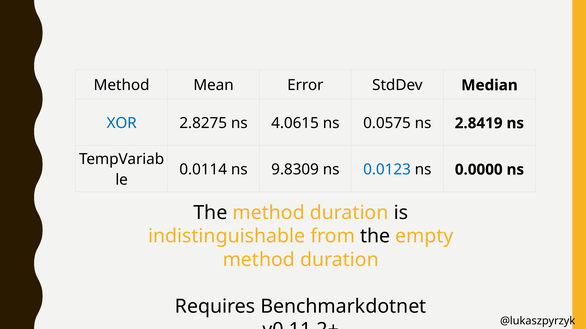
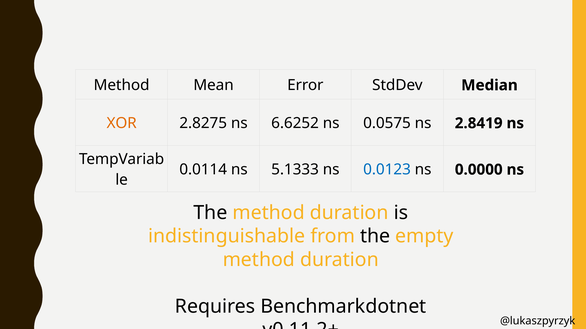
XOR colour: blue -> orange
4.0615: 4.0615 -> 6.6252
9.8309: 9.8309 -> 5.1333
